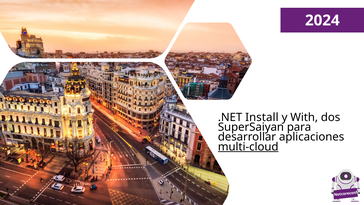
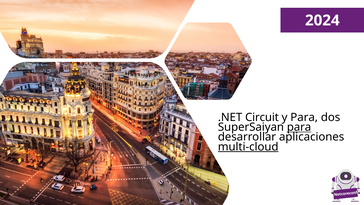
Install: Install -> Circuit
y With: With -> Para
para at (299, 127) underline: none -> present
